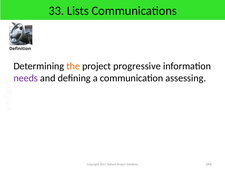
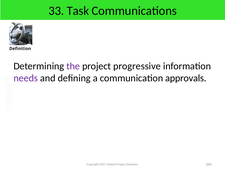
Lists: Lists -> Task
the colour: orange -> purple
assessing: assessing -> approvals
